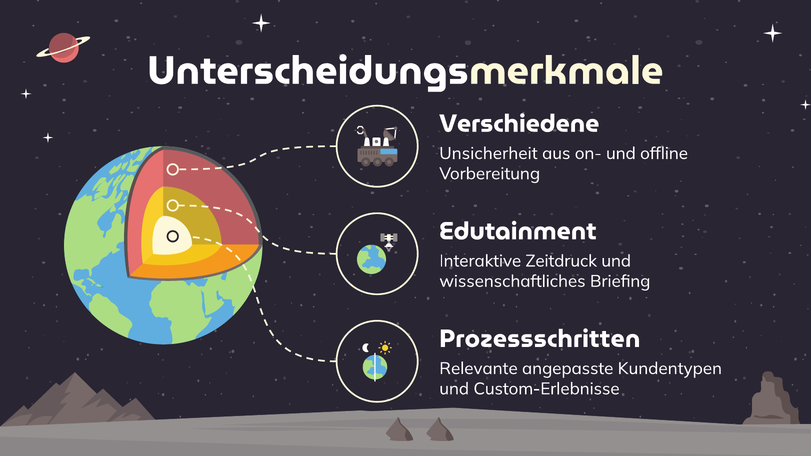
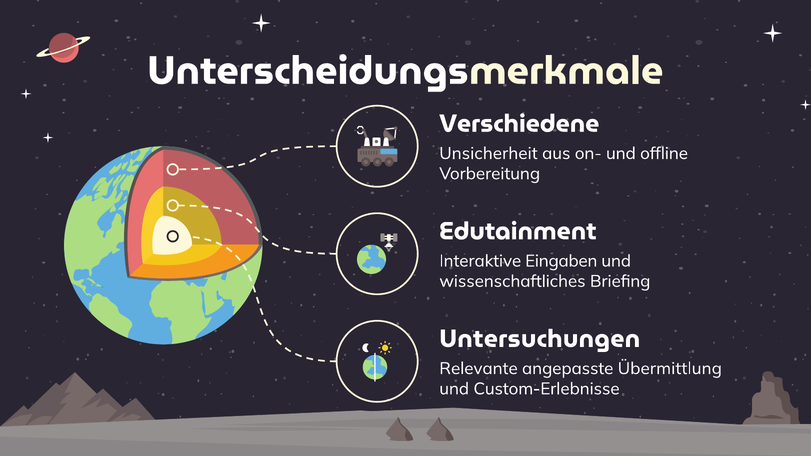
Zeitdruck: Zeitdruck -> Eingaben
Prozessschritten: Prozessschritten -> Untersuchungen
Kundentypen: Kundentypen -> Übermittlung
